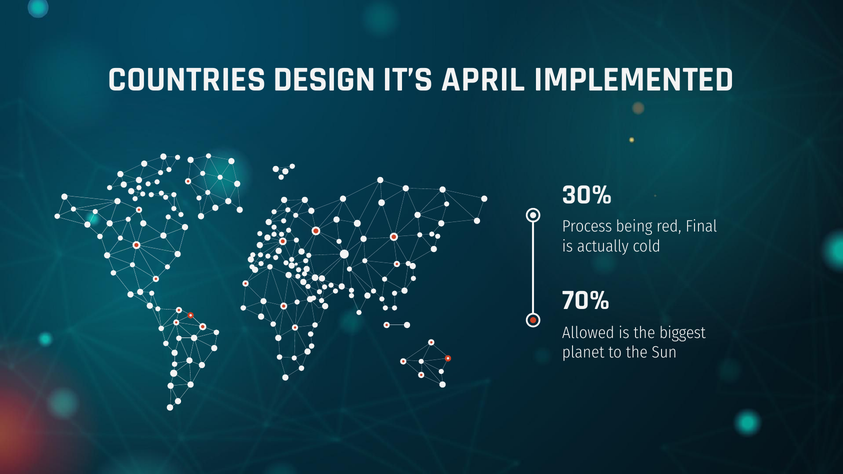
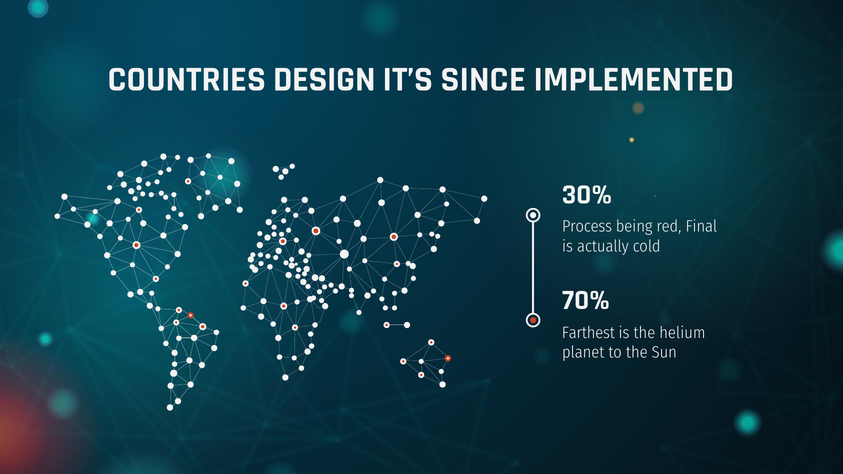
APRIL: APRIL -> SINCE
Allowed: Allowed -> Farthest
biggest: biggest -> helium
